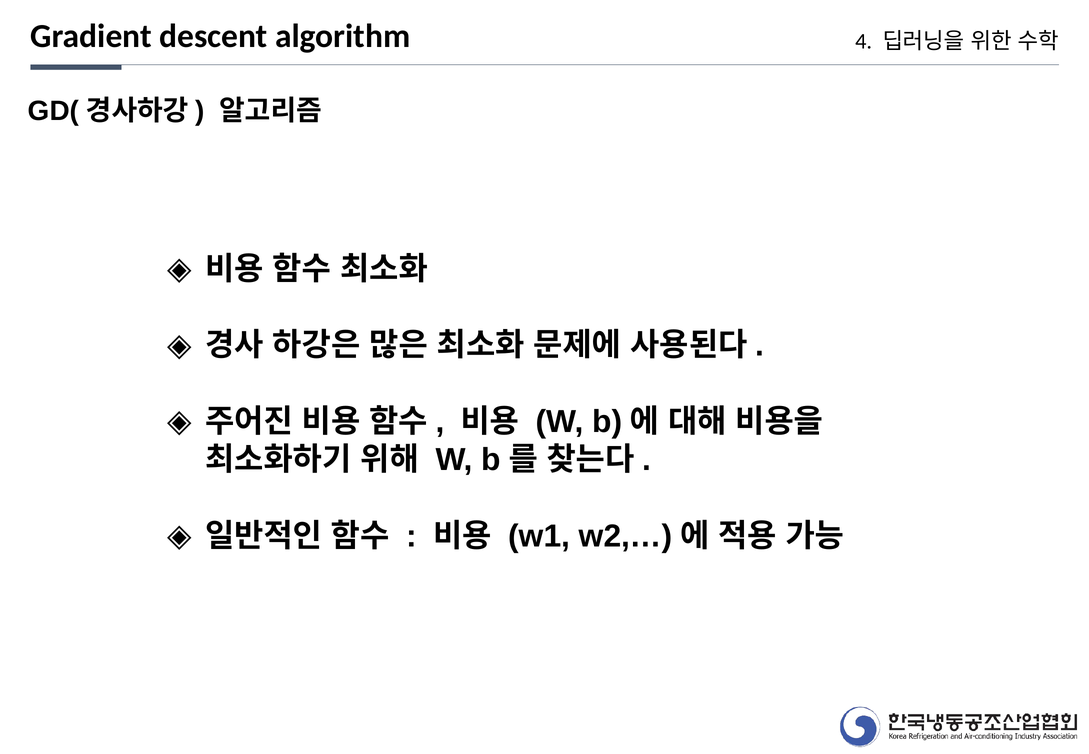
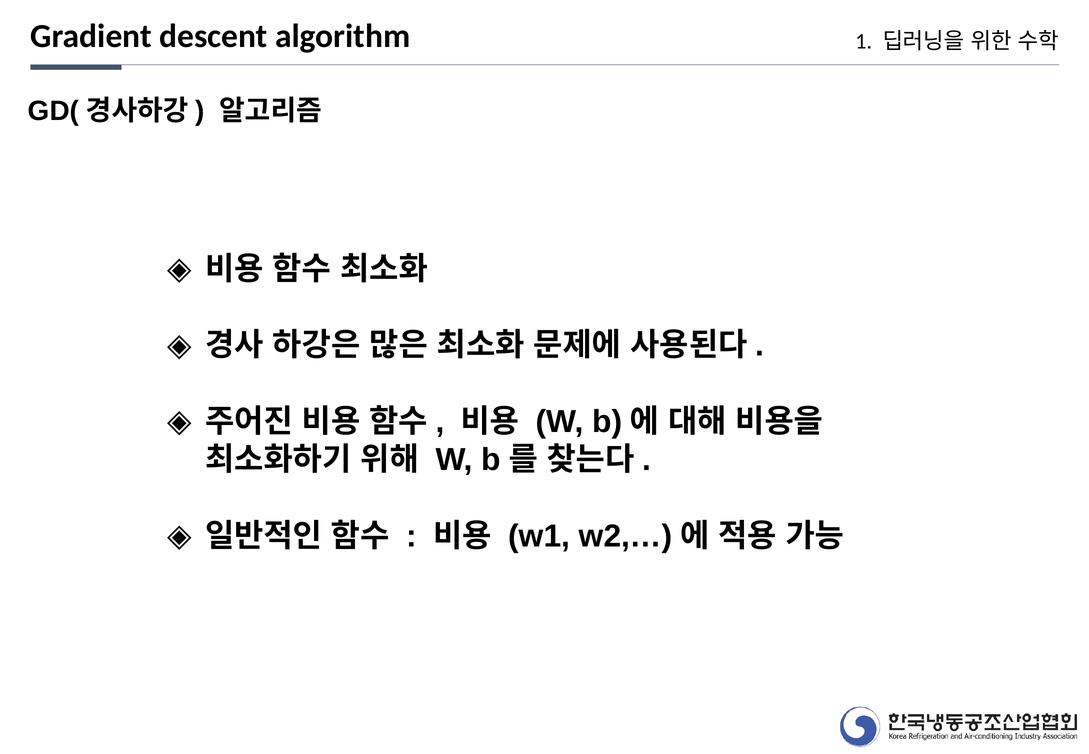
4: 4 -> 1
